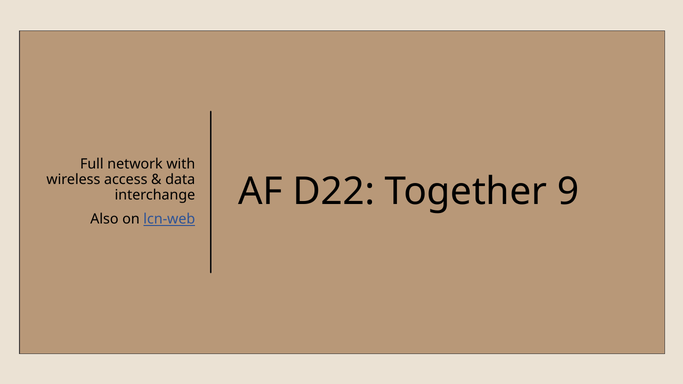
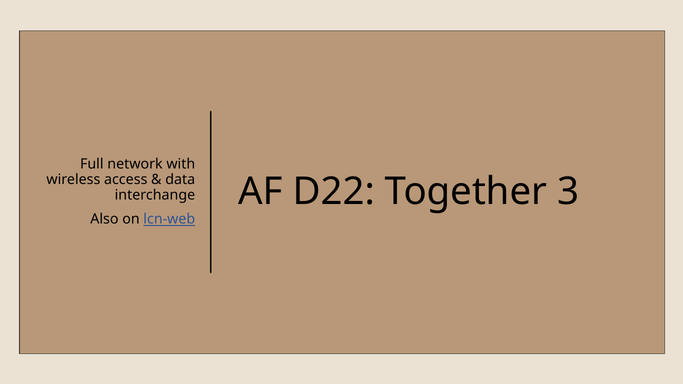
9: 9 -> 3
